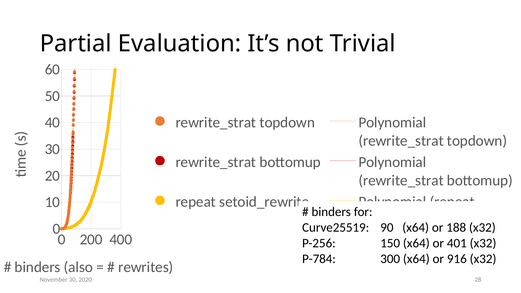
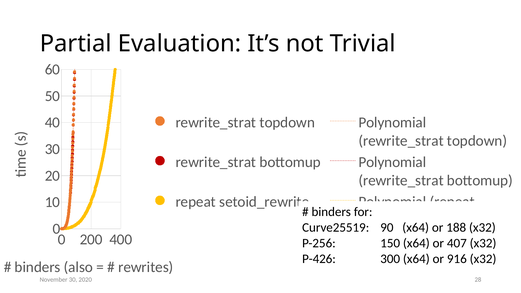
401: 401 -> 407
P-784: P-784 -> P-426
